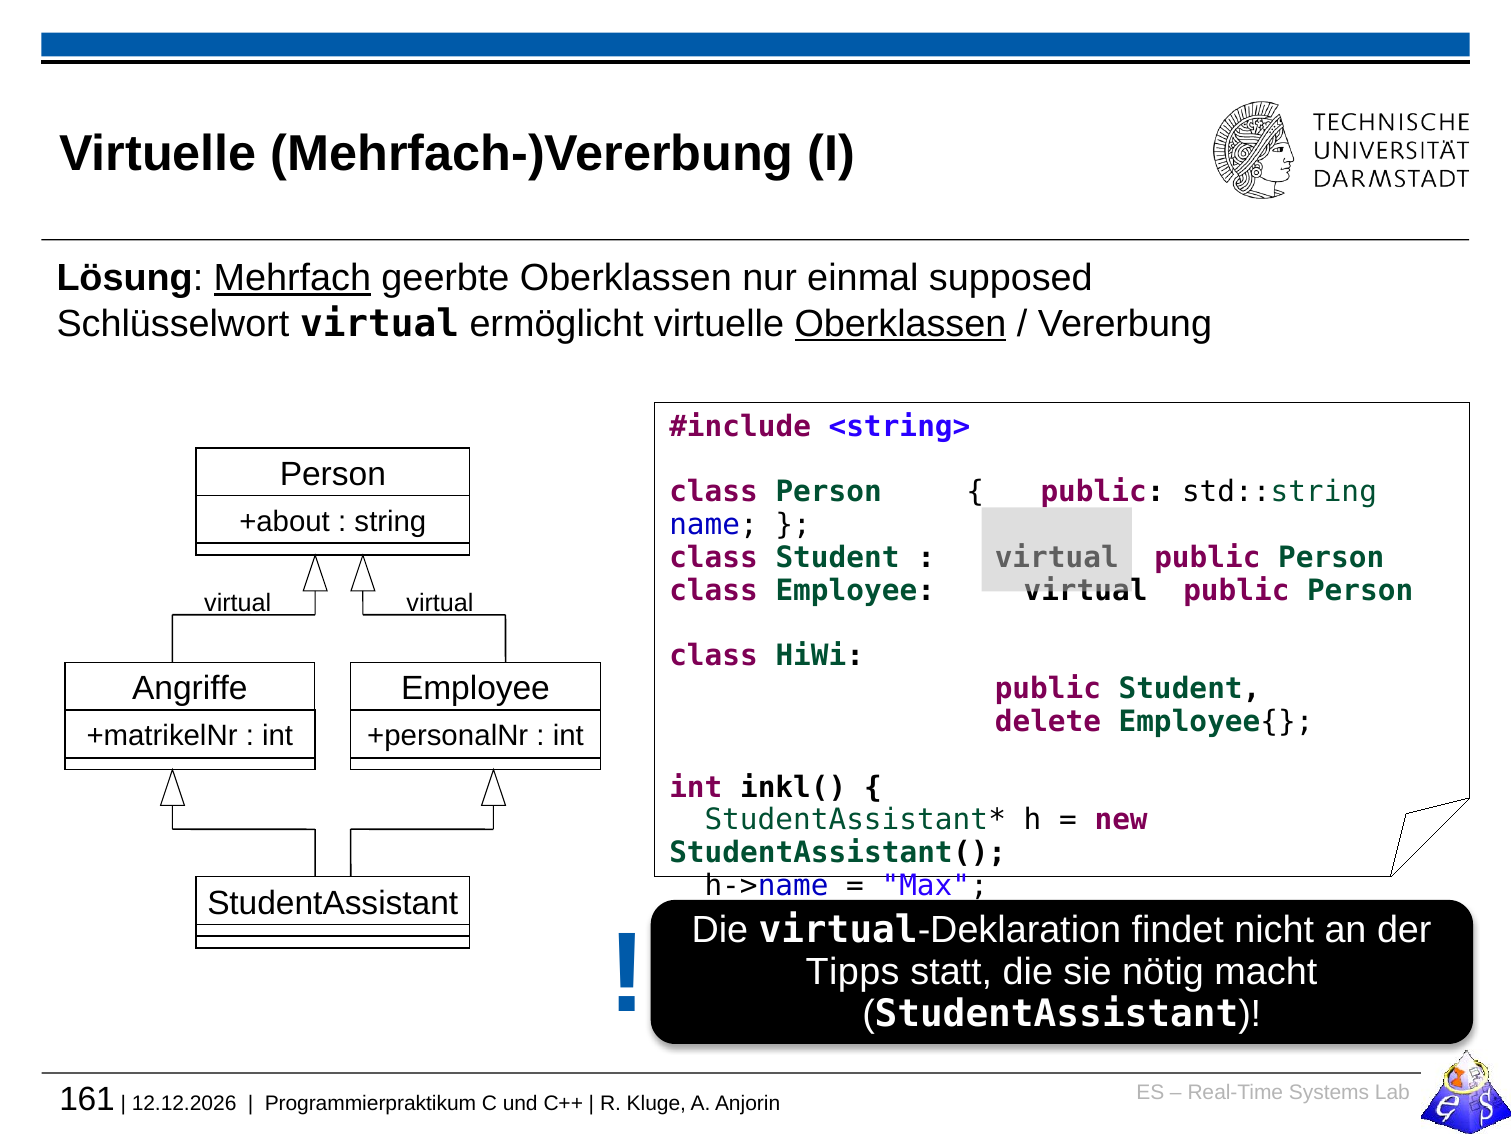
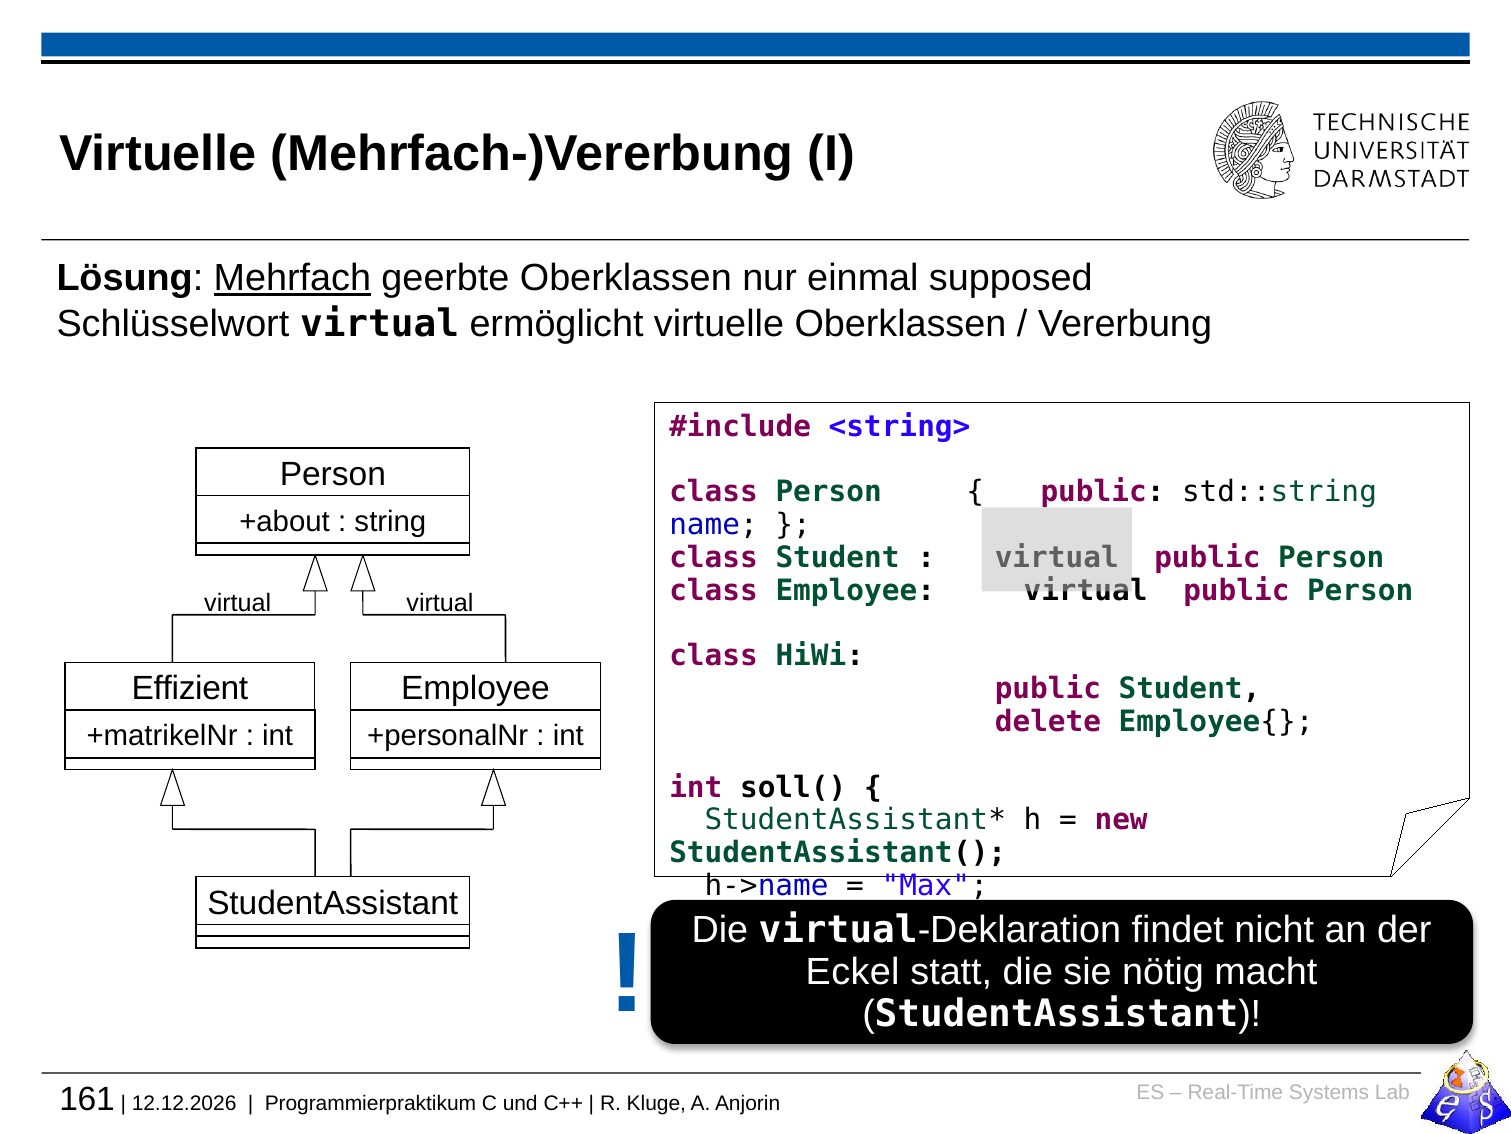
Oberklassen at (900, 323) underline: present -> none
Angriffe: Angriffe -> Effizient
inkl(: inkl( -> soll(
Tipps: Tipps -> Eckel
